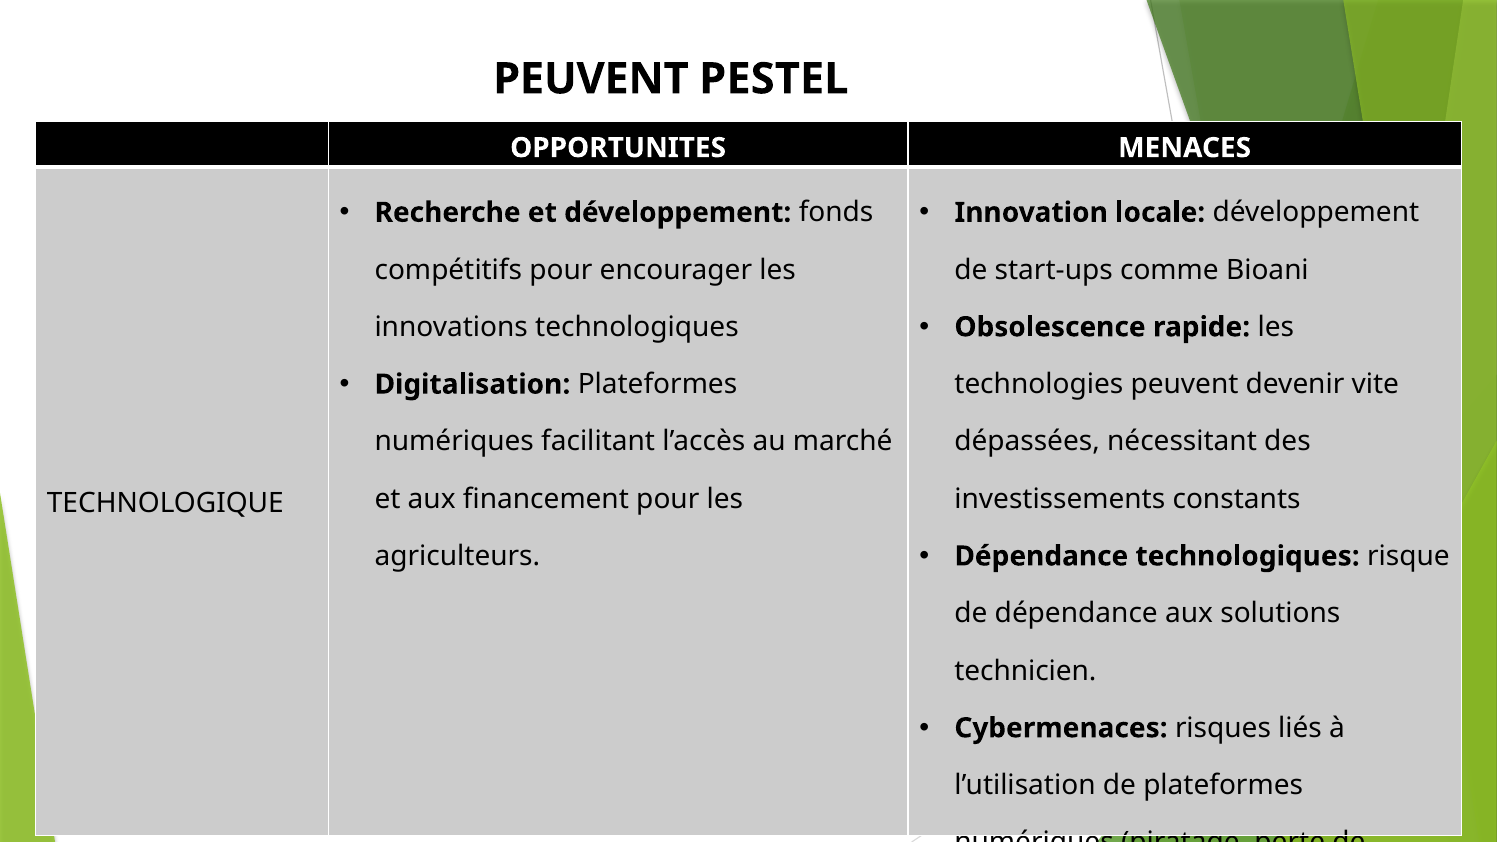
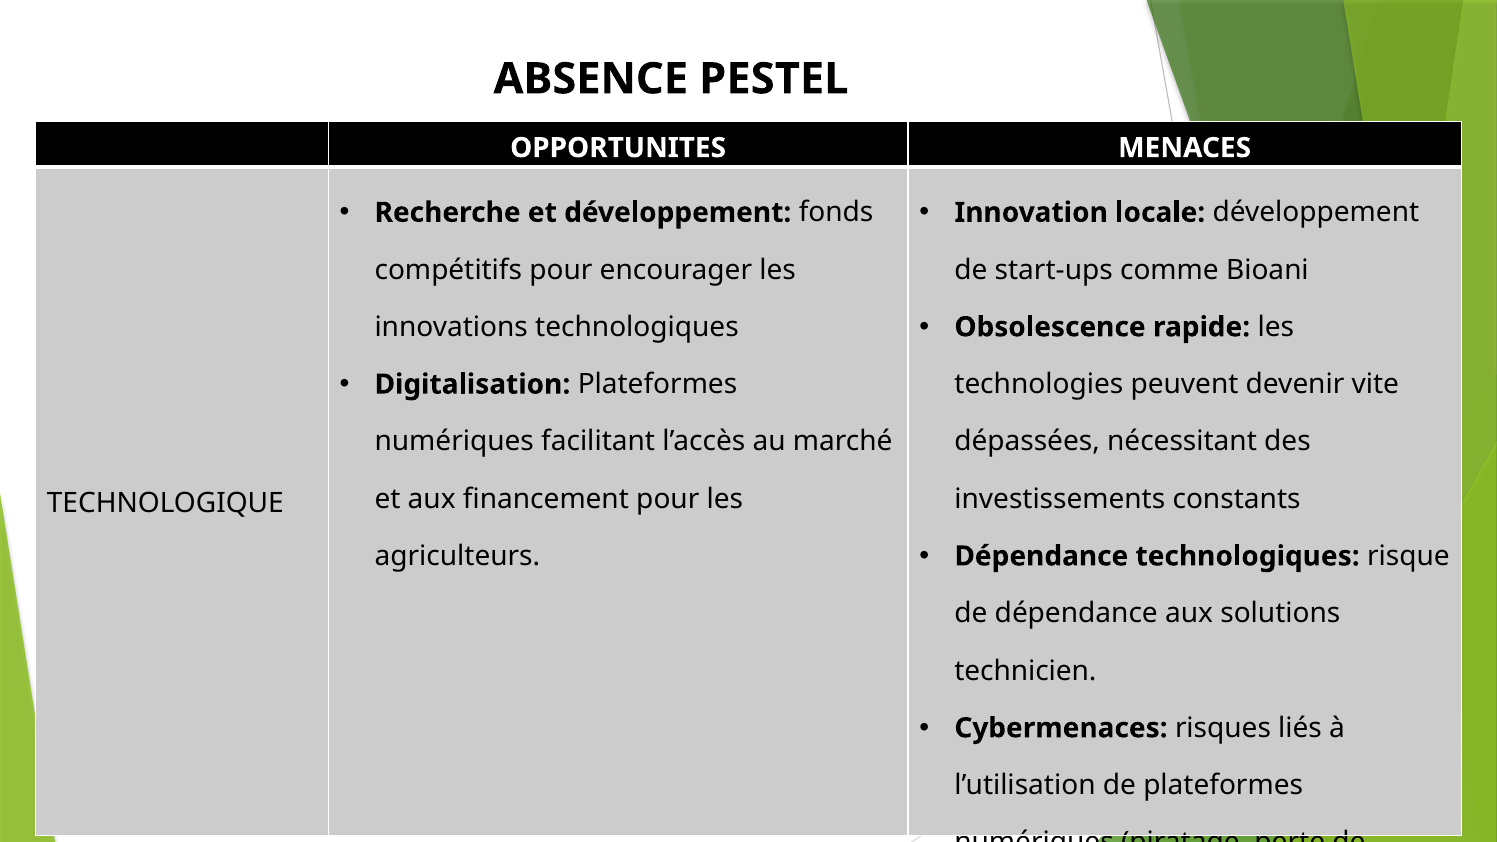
PEUVENT at (591, 79): PEUVENT -> ABSENCE
